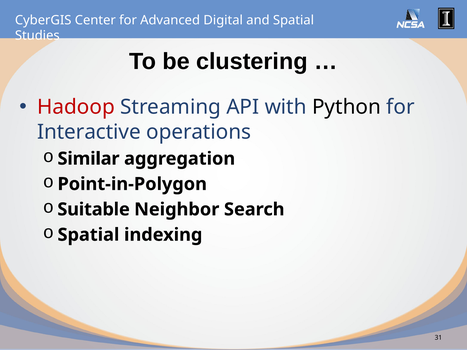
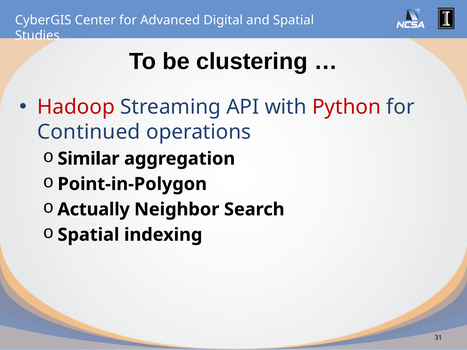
Python colour: black -> red
Interactive: Interactive -> Continued
Suitable: Suitable -> Actually
